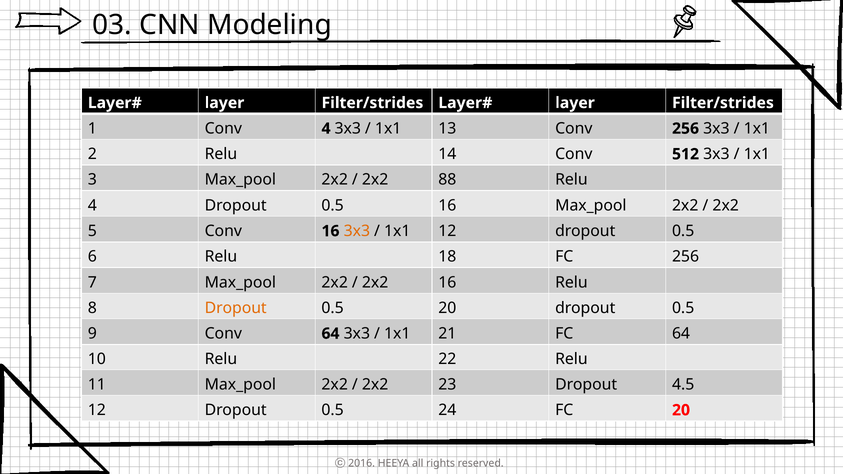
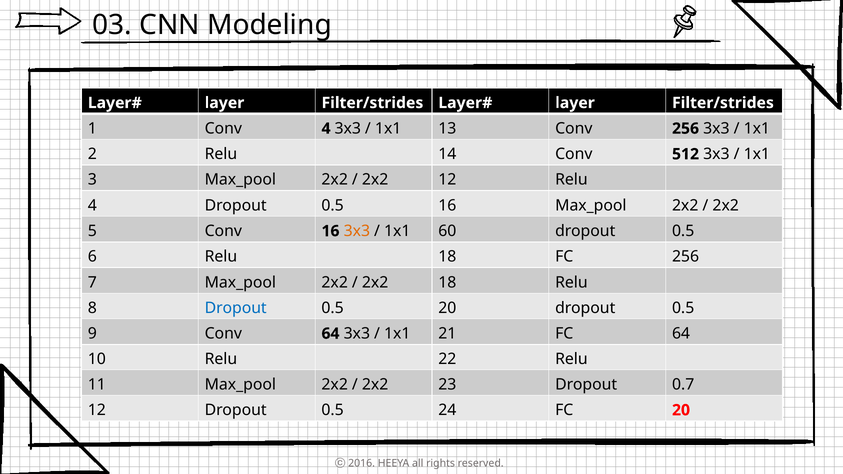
2x2 88: 88 -> 12
1x1 12: 12 -> 60
2x2 16: 16 -> 18
Dropout at (236, 308) colour: orange -> blue
4.5: 4.5 -> 0.7
